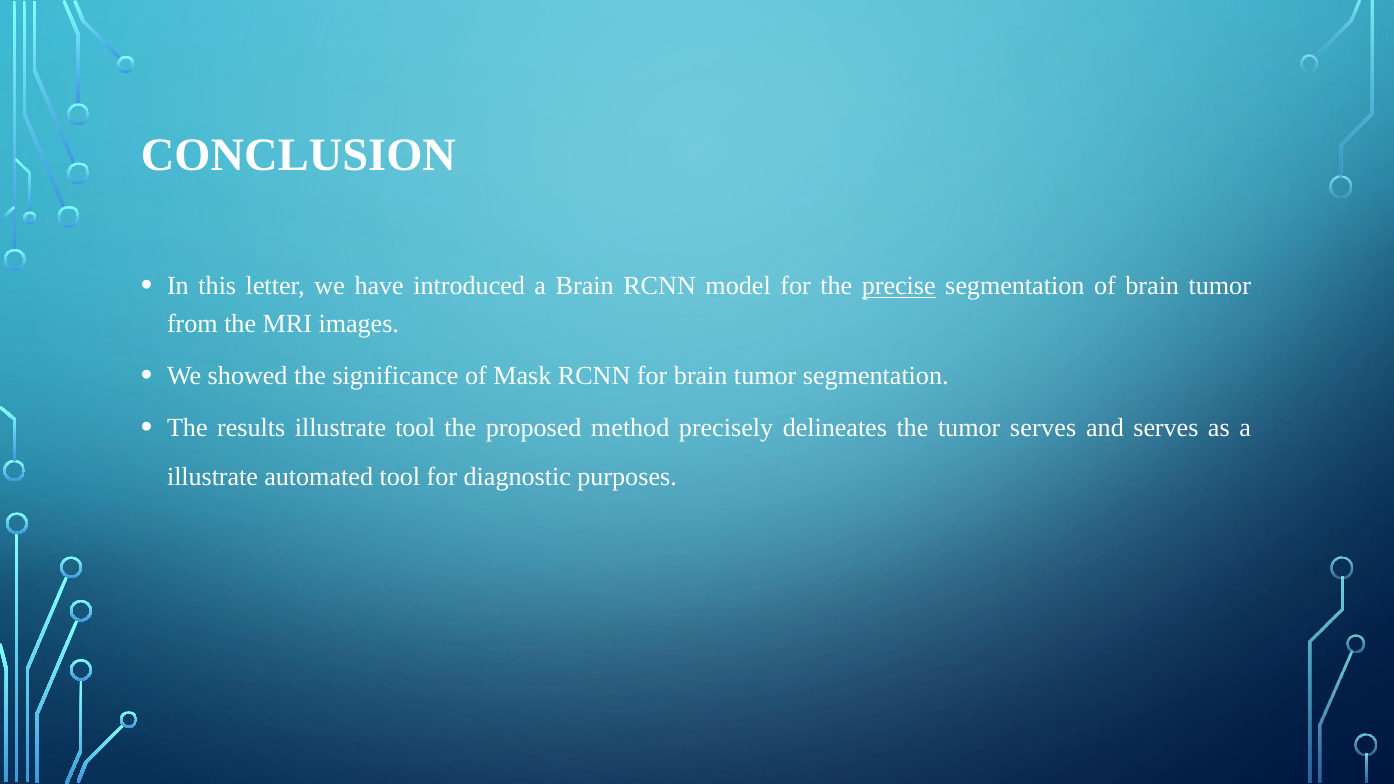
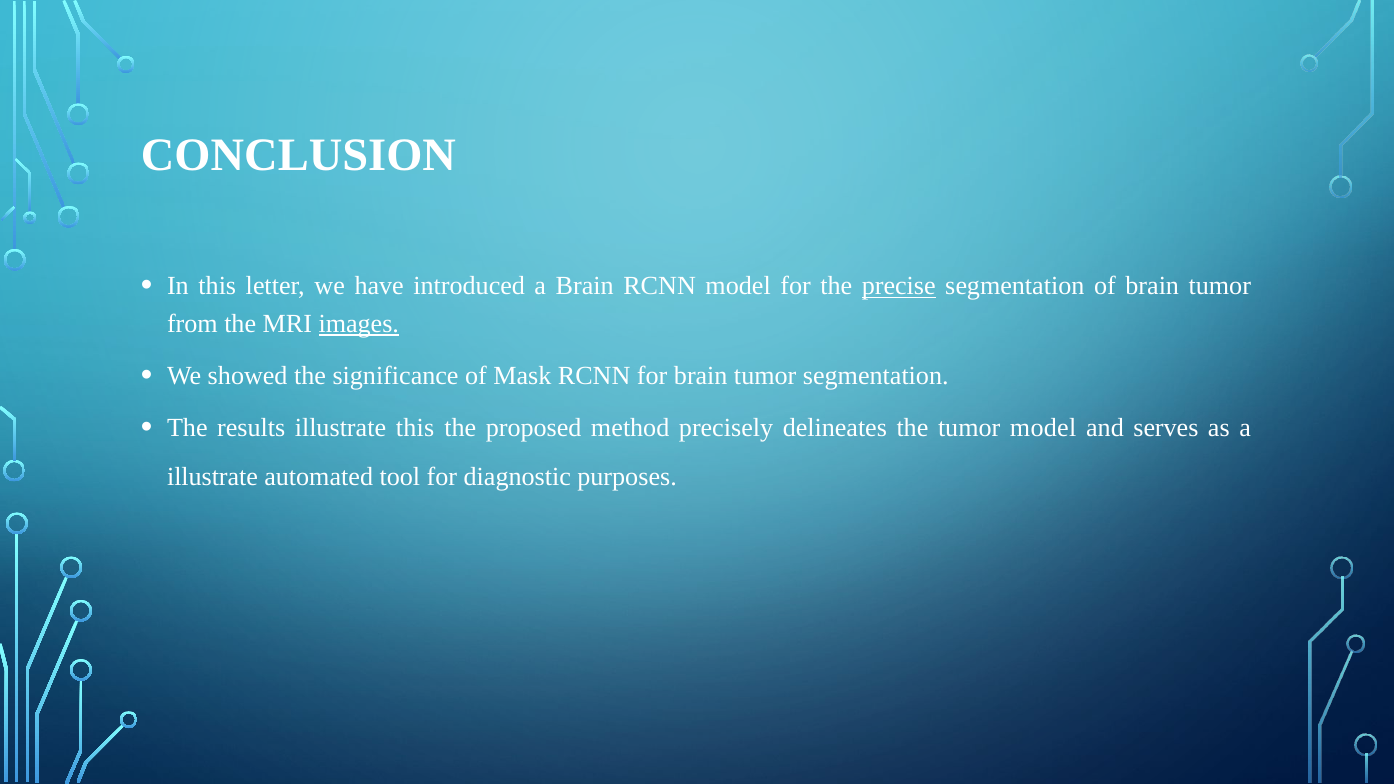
images underline: none -> present
illustrate tool: tool -> this
tumor serves: serves -> model
